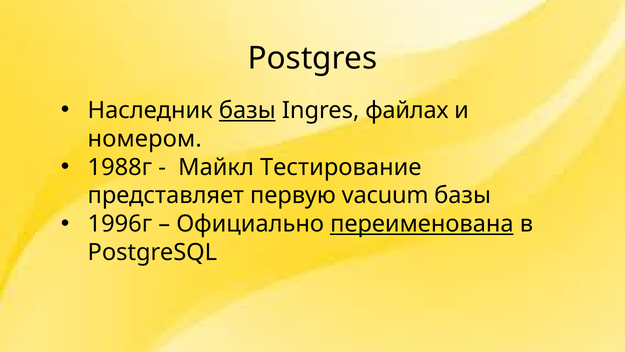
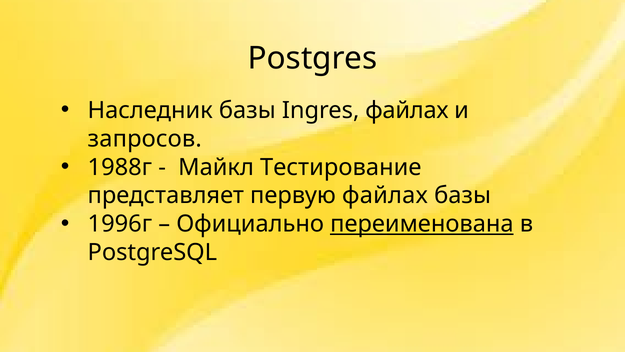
базы at (247, 110) underline: present -> none
номером: номером -> запросов
первую vacuum: vacuum -> файлах
